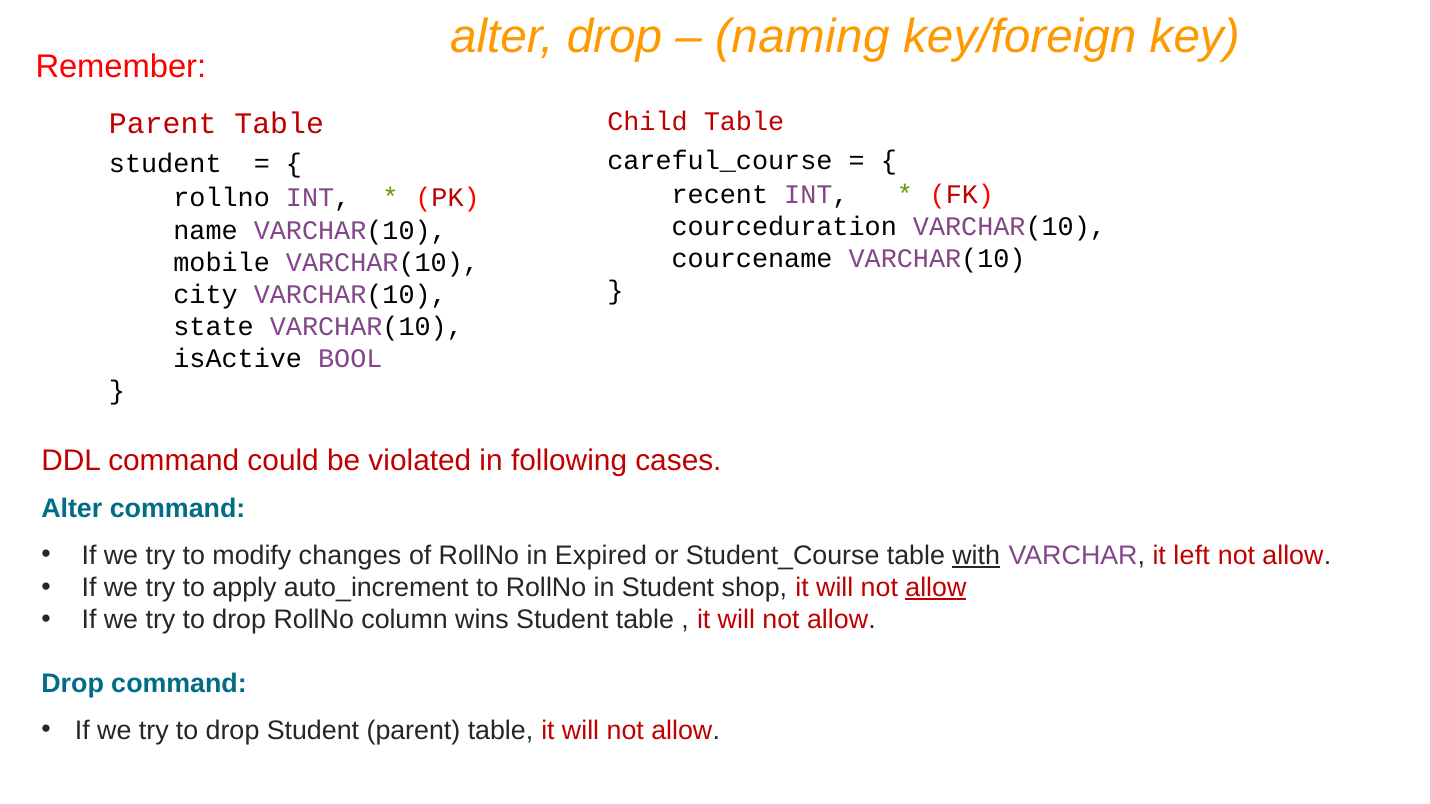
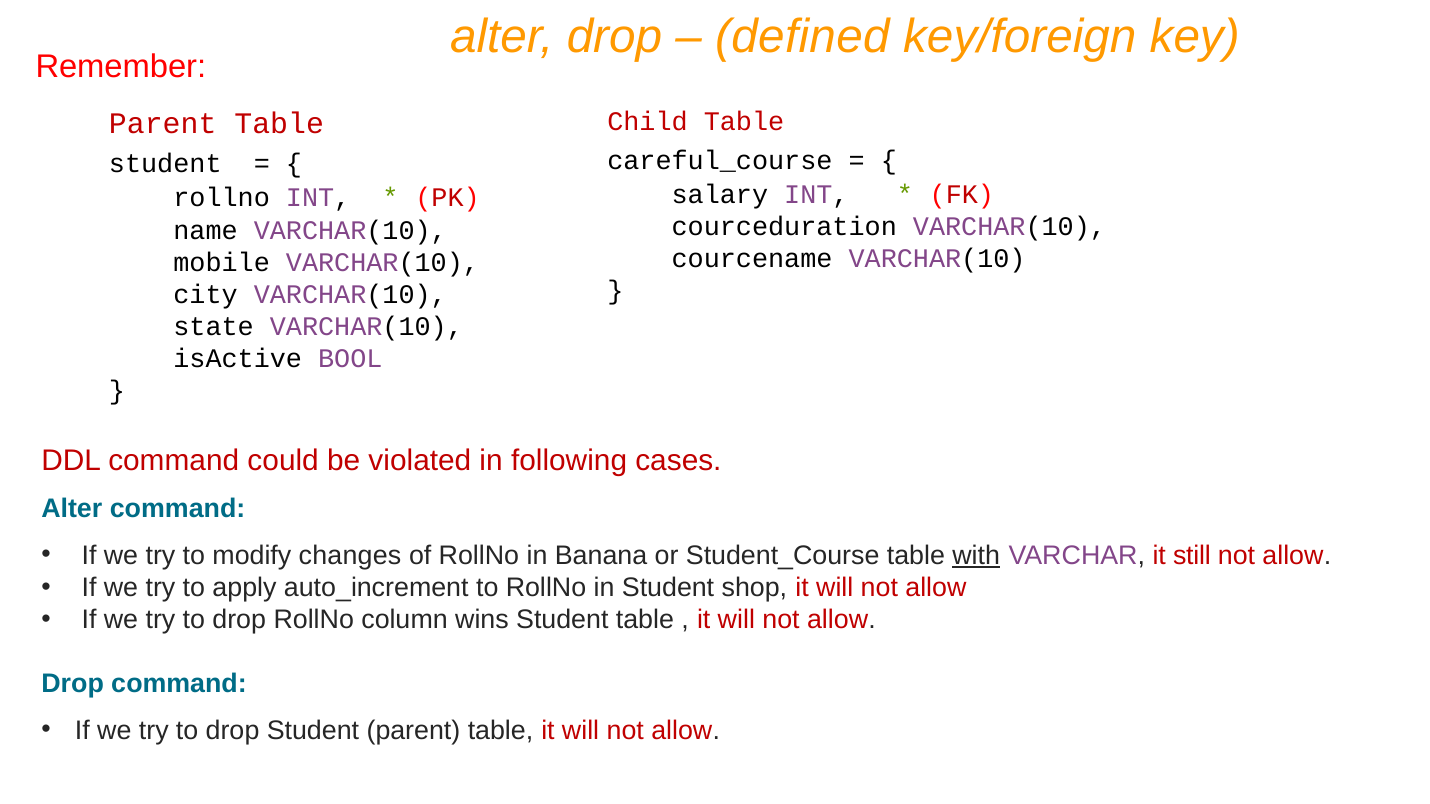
naming: naming -> defined
recent: recent -> salary
Expired: Expired -> Banana
left: left -> still
allow at (936, 588) underline: present -> none
